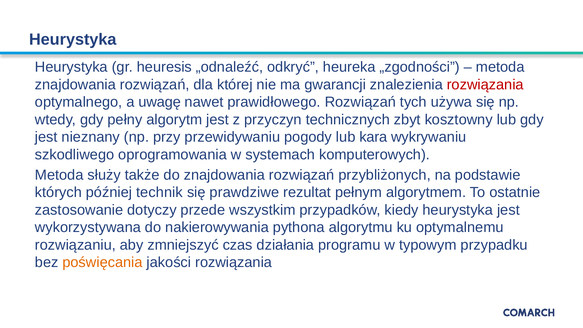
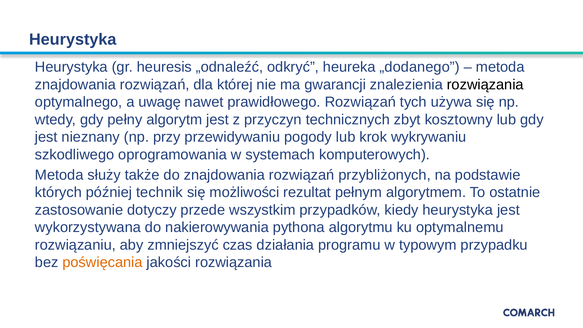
„zgodności: „zgodności -> „dodanego
rozwiązania at (485, 85) colour: red -> black
kara: kara -> krok
prawdziwe: prawdziwe -> możliwości
